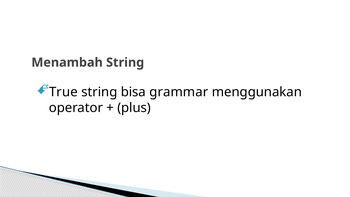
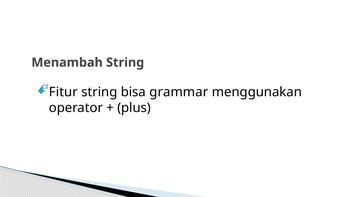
True: True -> Fitur
